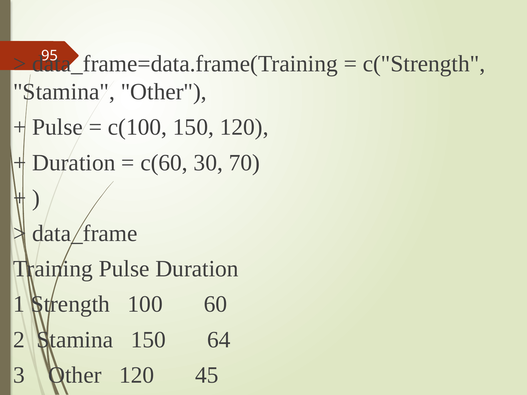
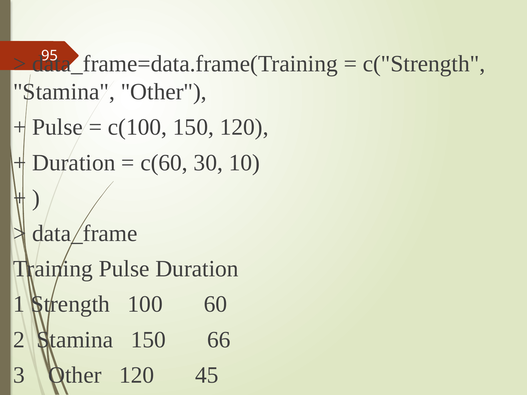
70: 70 -> 10
64: 64 -> 66
